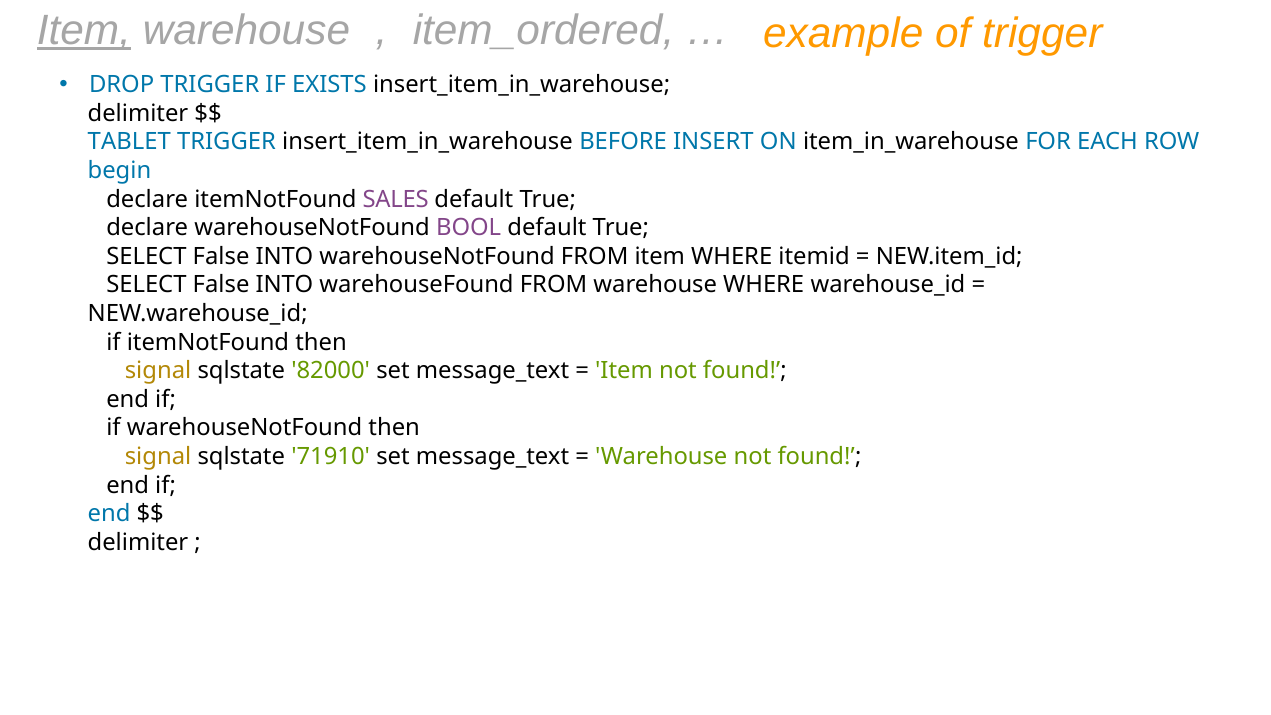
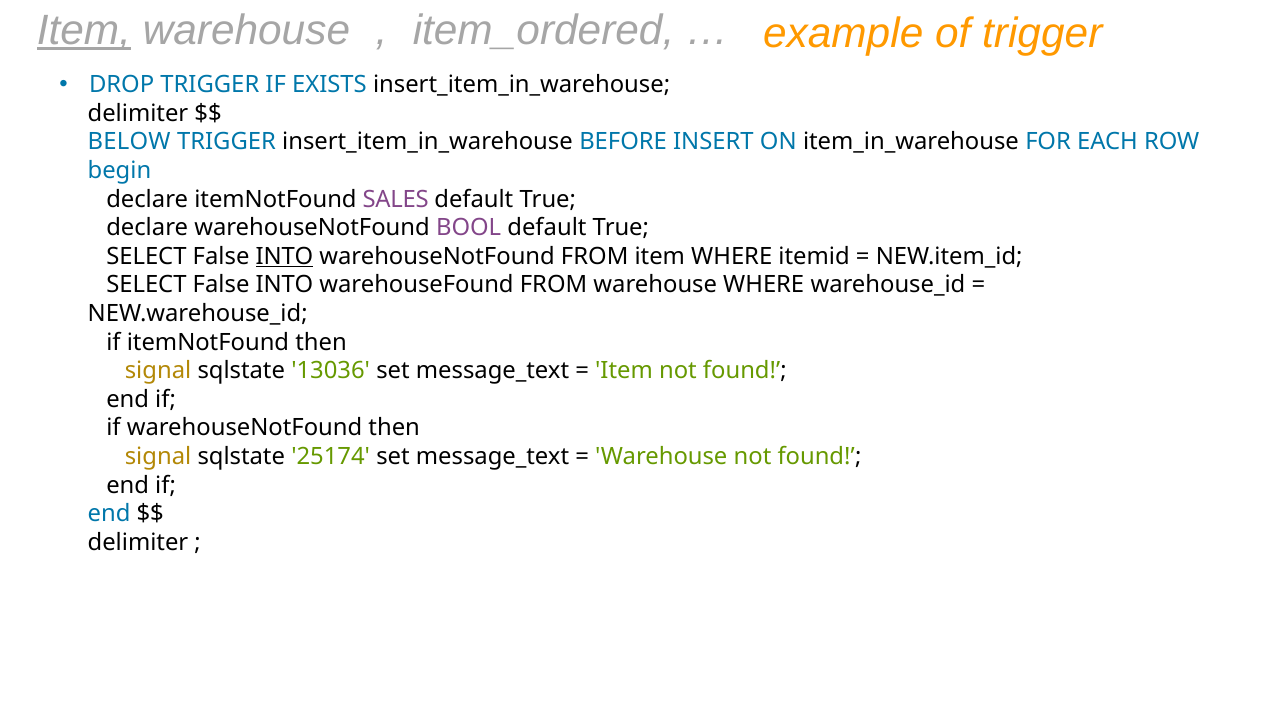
TABLET: TABLET -> BELOW
INTO at (284, 256) underline: none -> present
82000: 82000 -> 13036
71910: 71910 -> 25174
